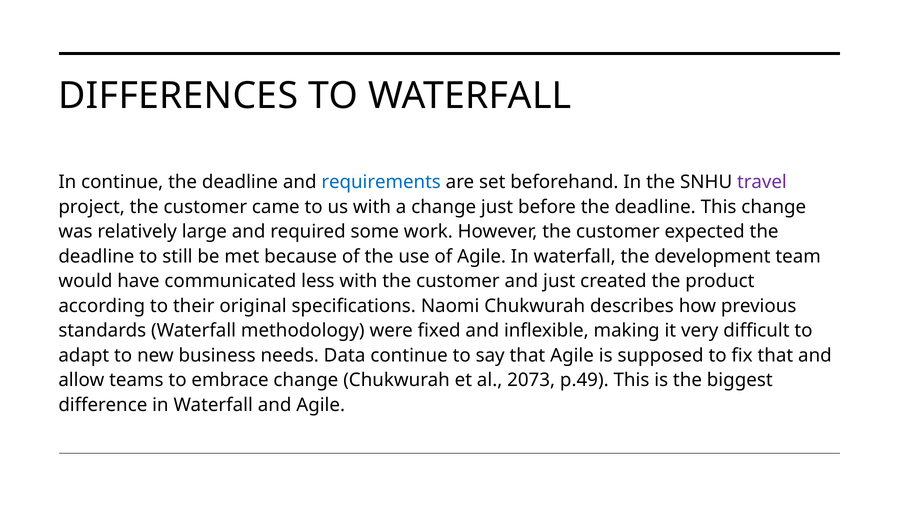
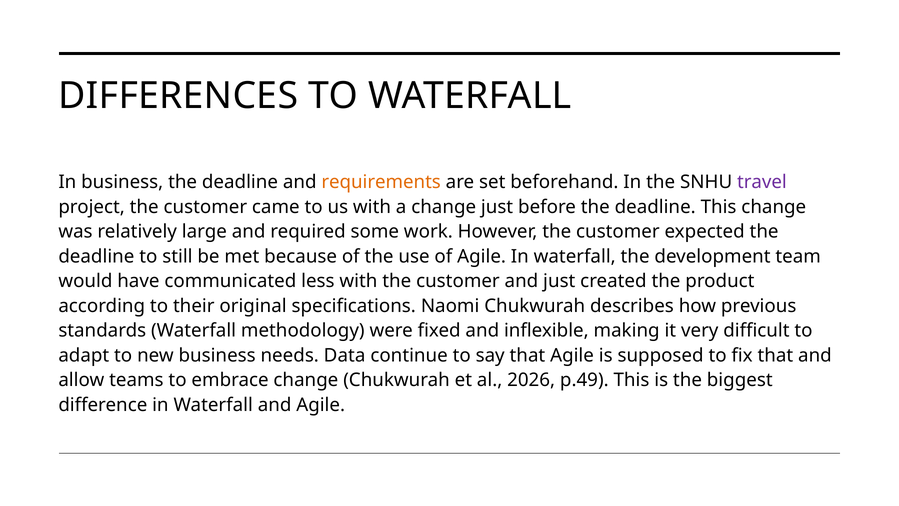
In continue: continue -> business
requirements colour: blue -> orange
2073: 2073 -> 2026
